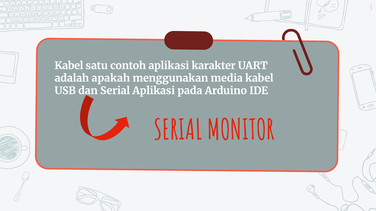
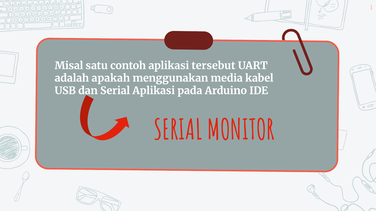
Kabel at (69, 66): Kabel -> Misal
karakter: karakter -> tersebut
